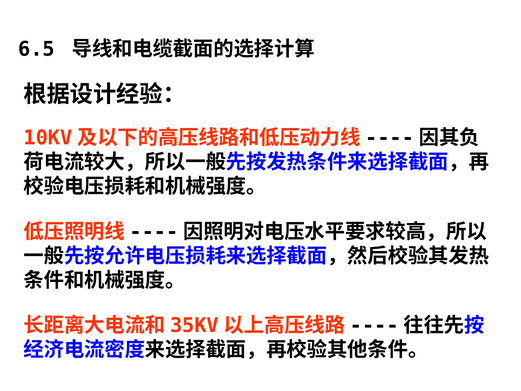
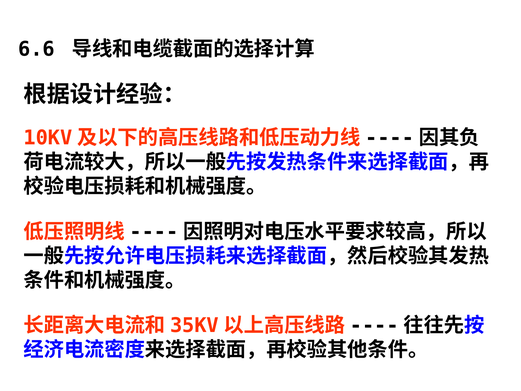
6.5: 6.5 -> 6.6
